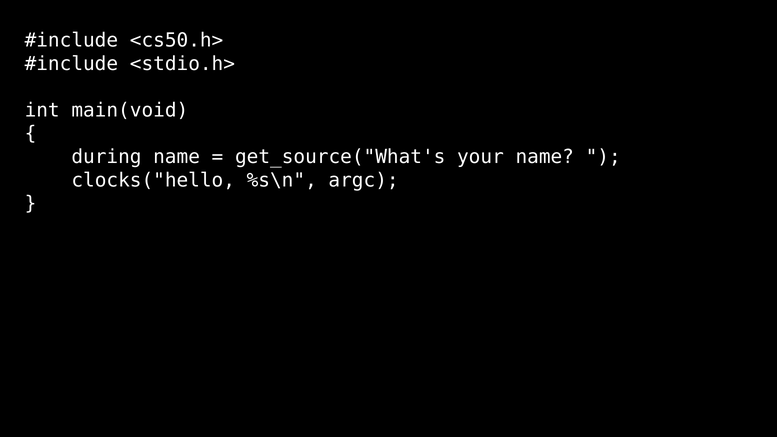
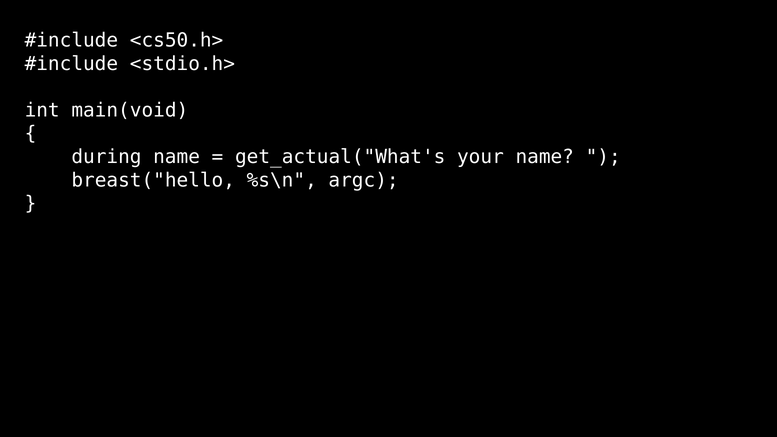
get_source("What's: get_source("What's -> get_actual("What's
clocks("hello: clocks("hello -> breast("hello
